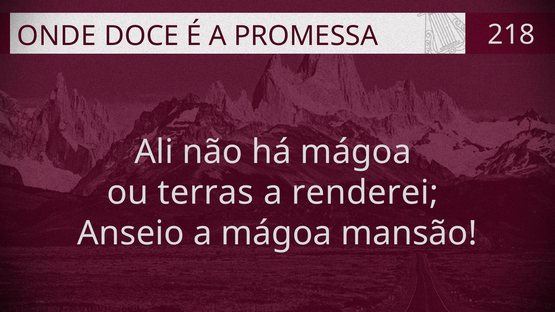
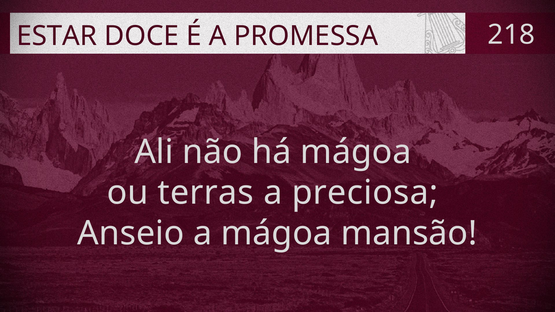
ONDE: ONDE -> ESTAR
renderei: renderei -> preciosa
